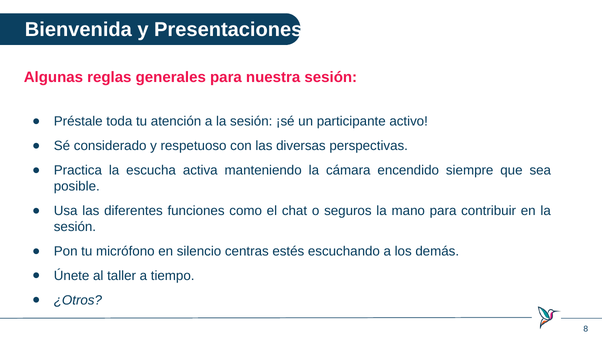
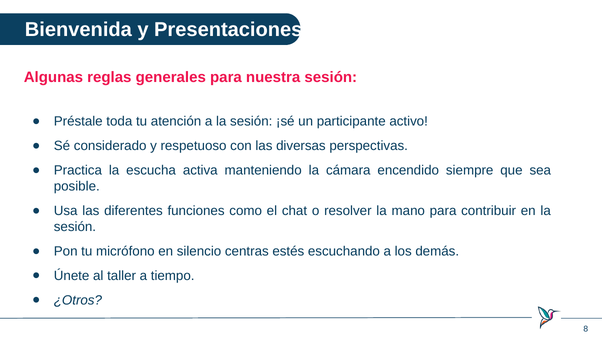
seguros: seguros -> resolver
